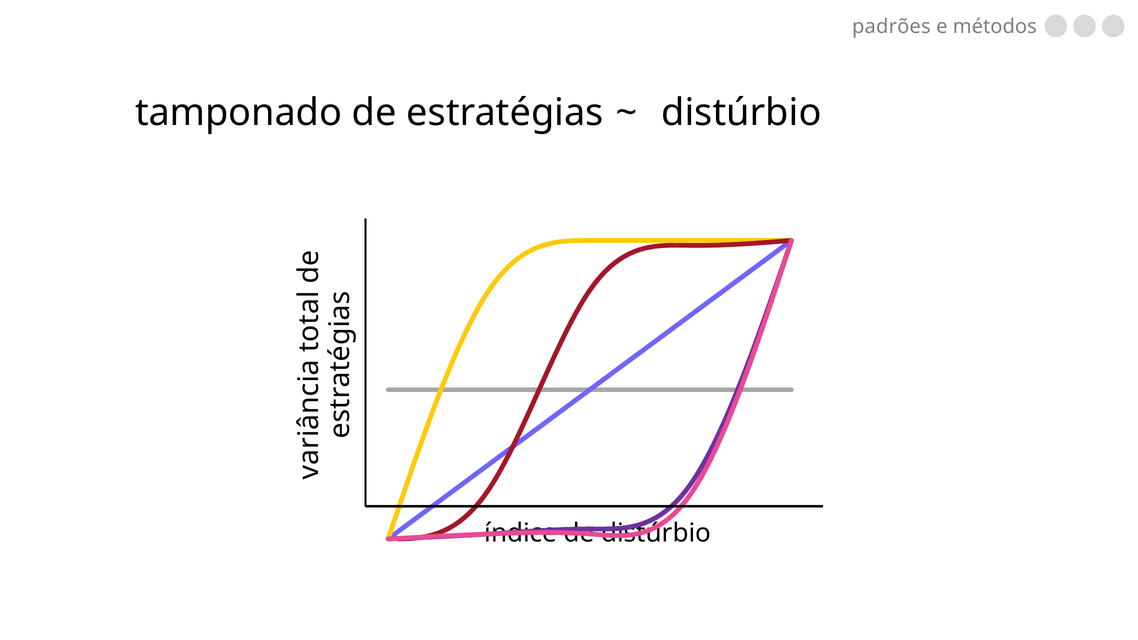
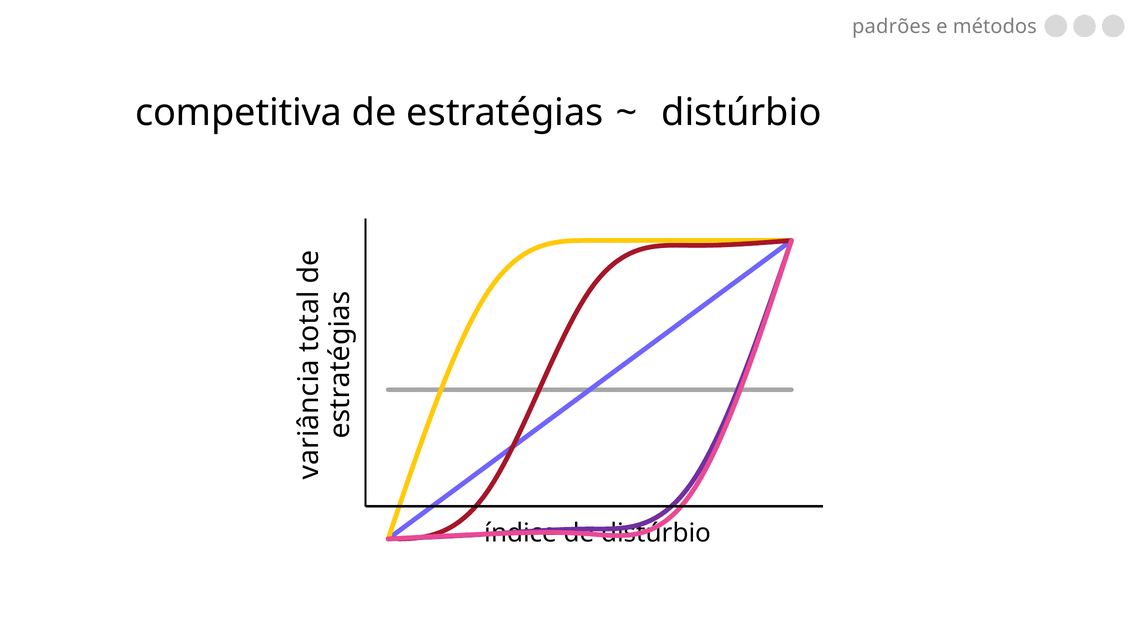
tamponado: tamponado -> competitiva
